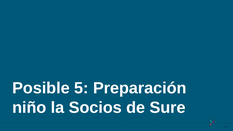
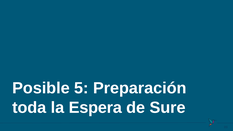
niño: niño -> toda
Socios: Socios -> Espera
